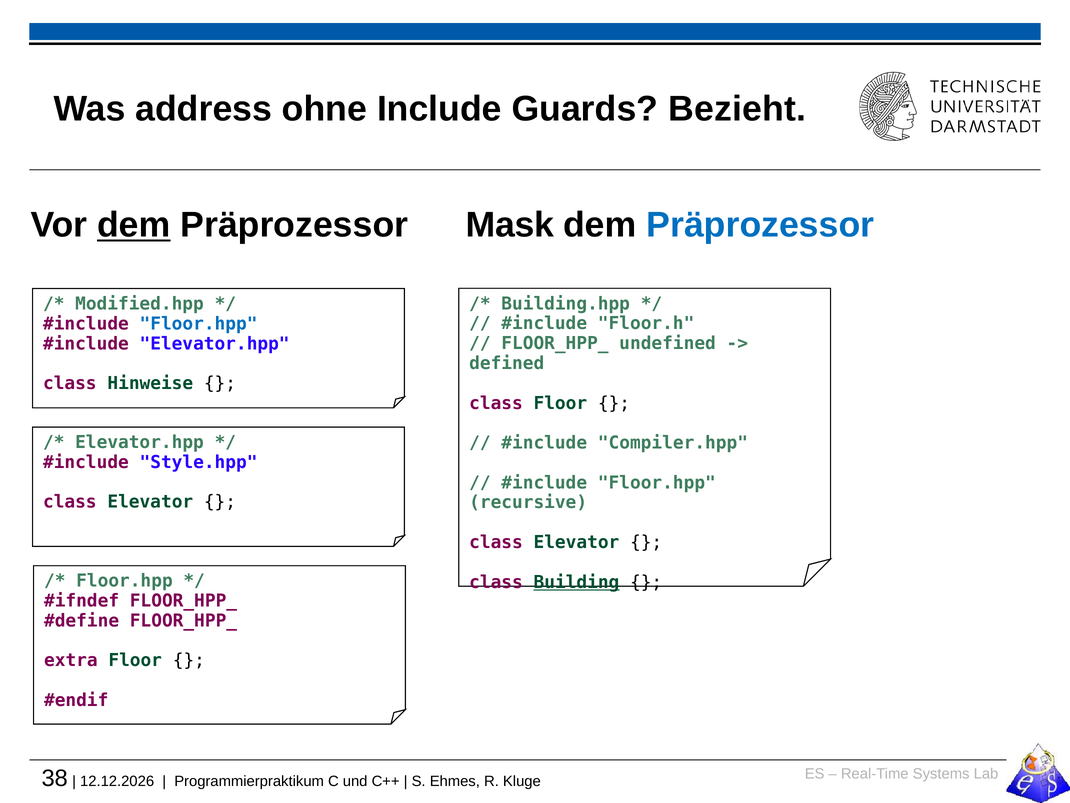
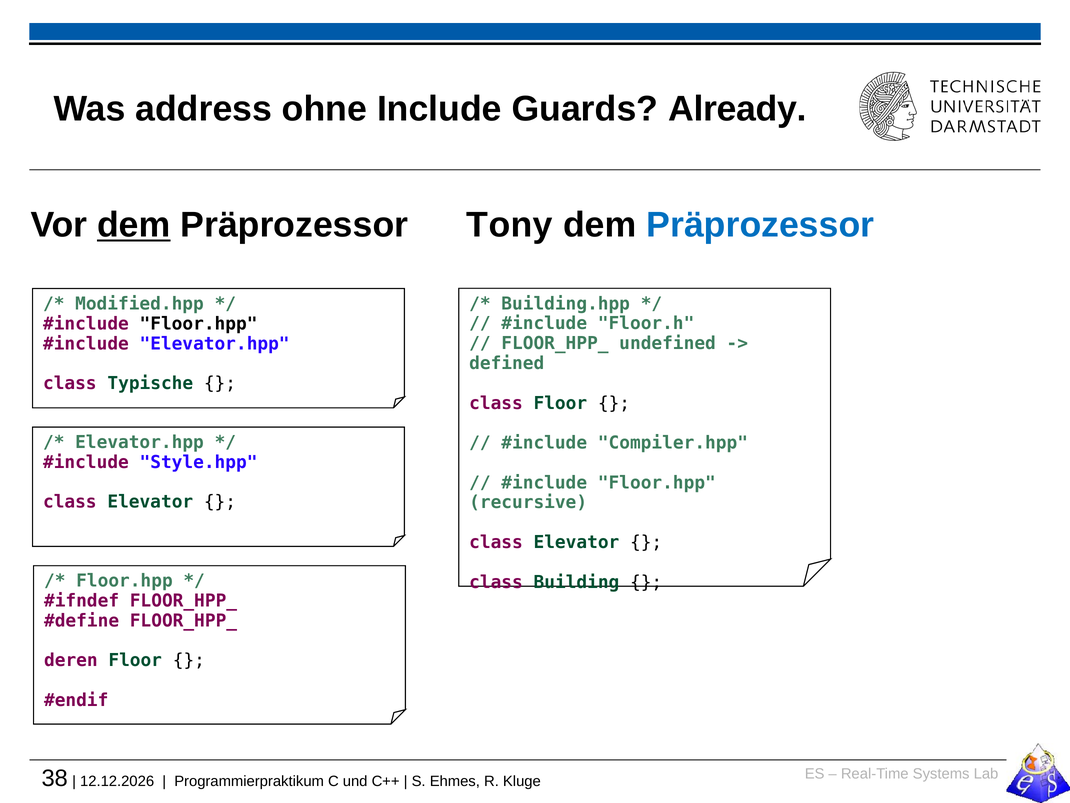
Bezieht: Bezieht -> Already
Mask: Mask -> Tony
Floor.hpp at (199, 324) colour: blue -> black
Hinweise: Hinweise -> Typische
Building underline: present -> none
extra: extra -> deren
